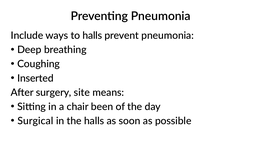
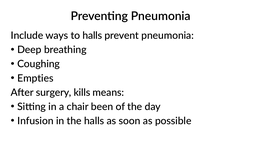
Inserted: Inserted -> Empties
site: site -> kills
Surgical: Surgical -> Infusion
